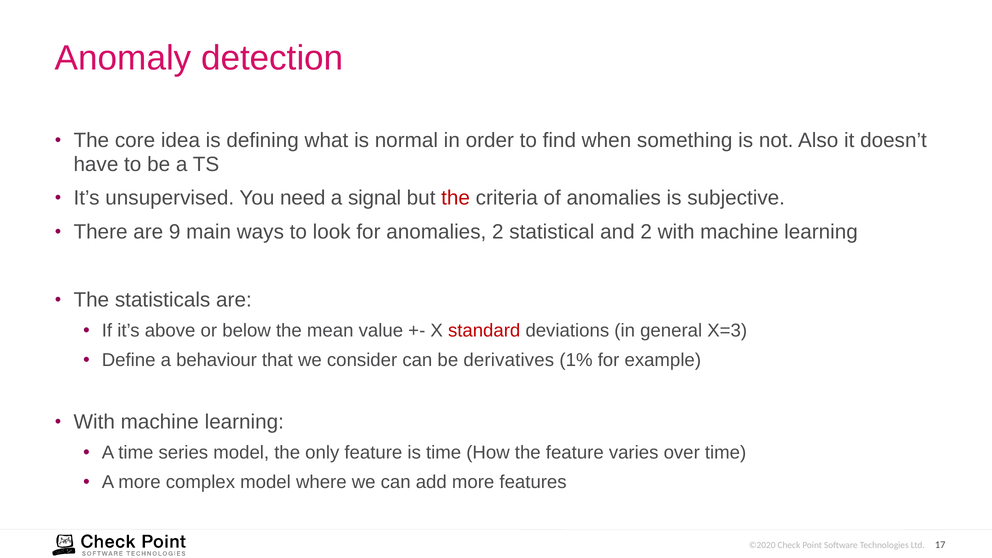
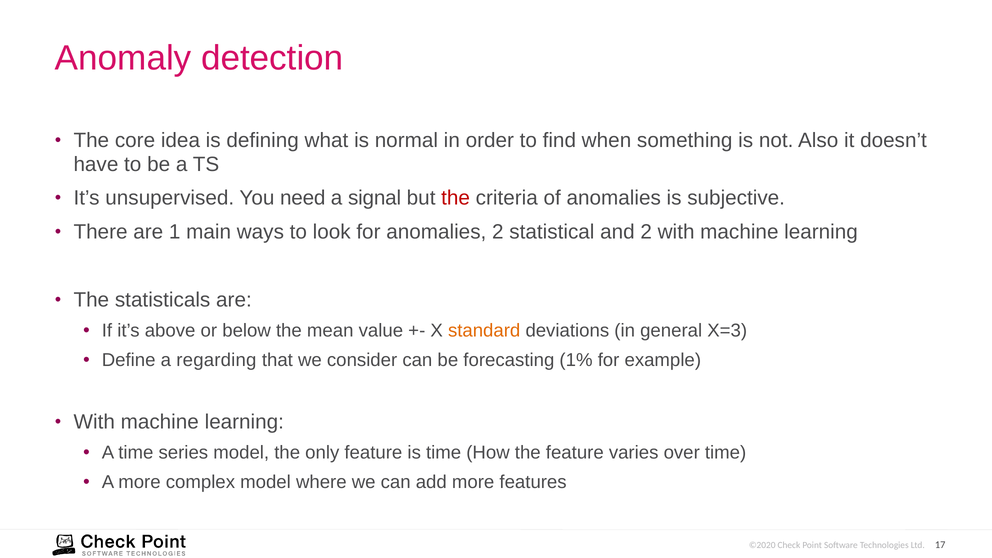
9: 9 -> 1
standard colour: red -> orange
behaviour: behaviour -> regarding
derivatives: derivatives -> forecasting
